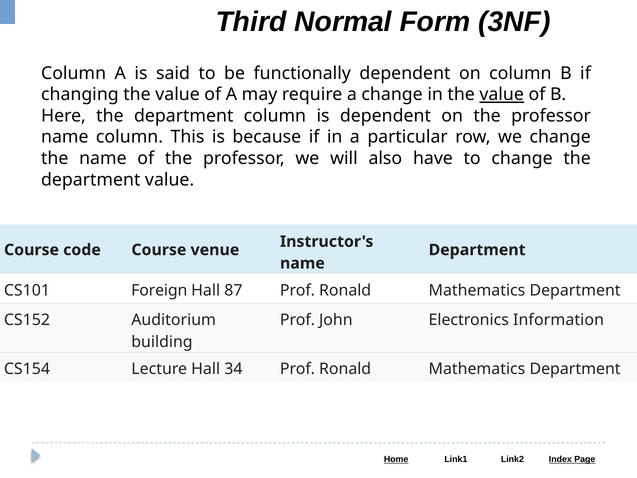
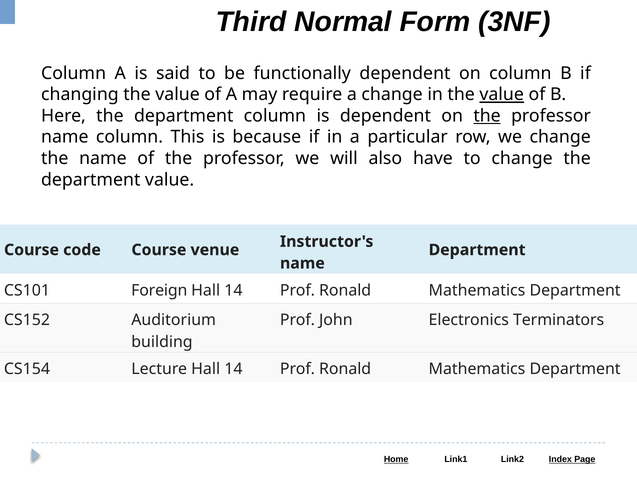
the at (487, 116) underline: none -> present
87 at (233, 290): 87 -> 14
Information: Information -> Terminators
Lecture Hall 34: 34 -> 14
